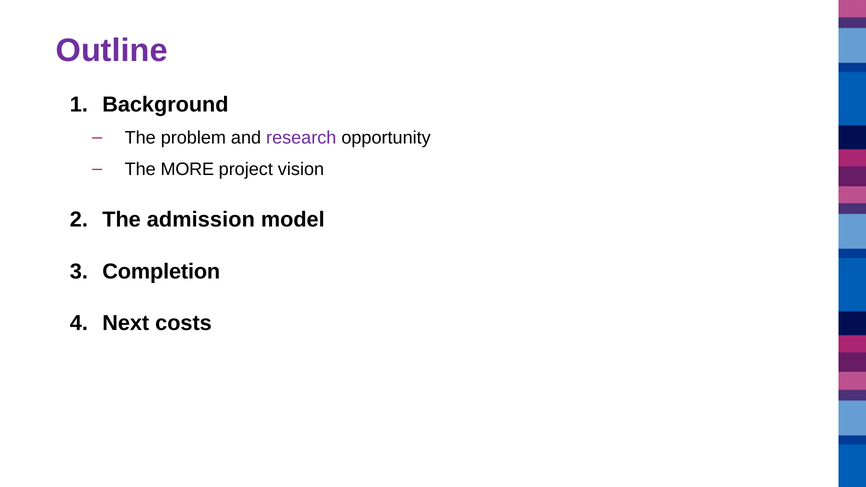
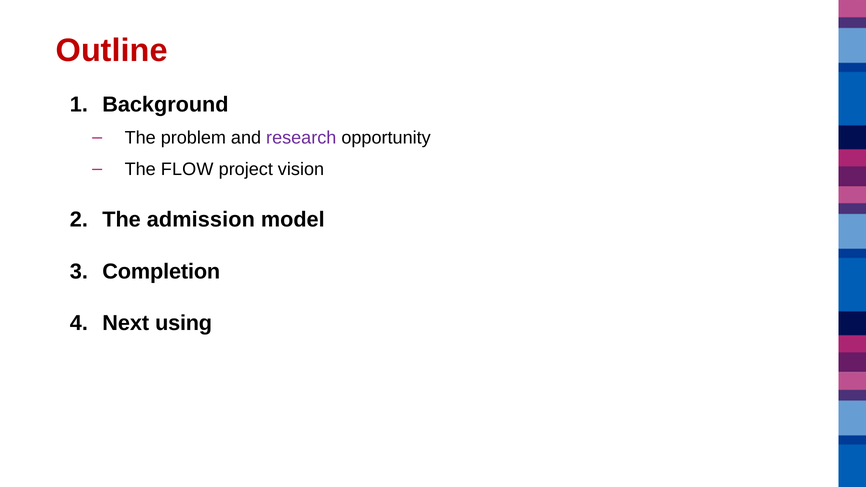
Outline colour: purple -> red
MORE: MORE -> FLOW
costs: costs -> using
